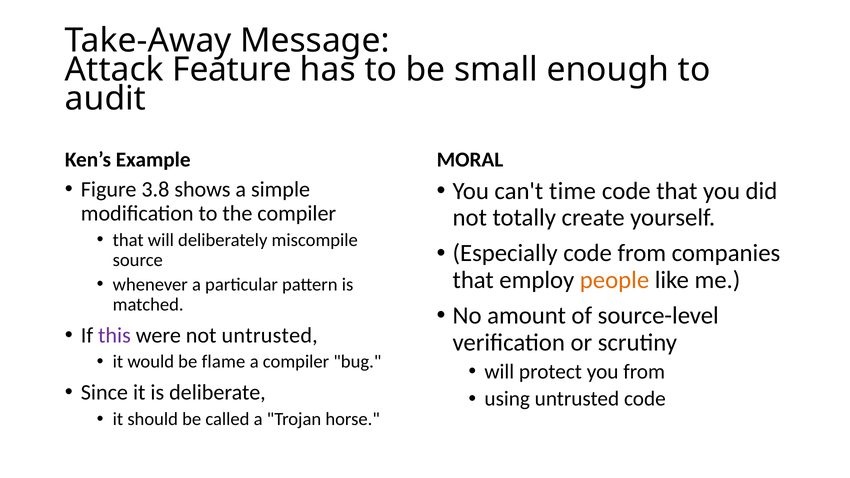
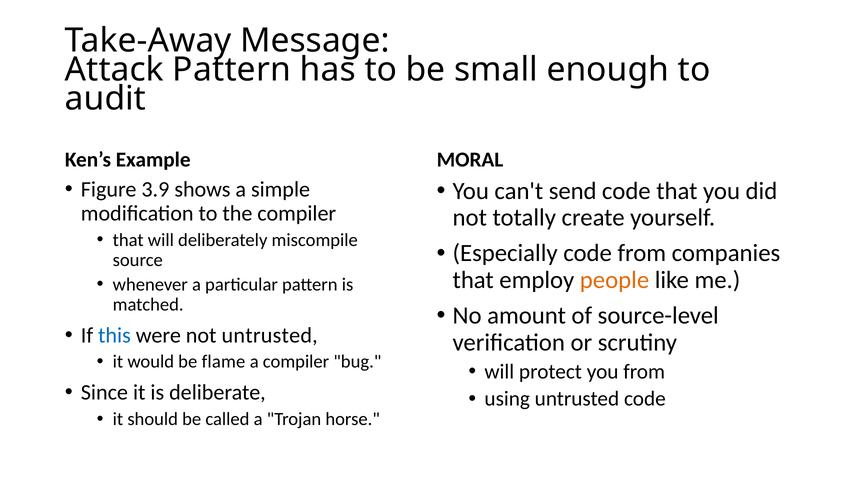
Attack Feature: Feature -> Pattern
3.8: 3.8 -> 3.9
time: time -> send
this colour: purple -> blue
